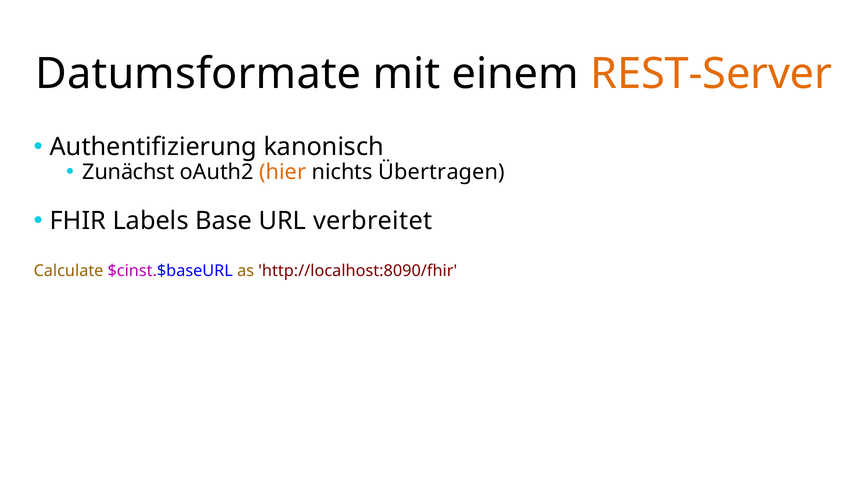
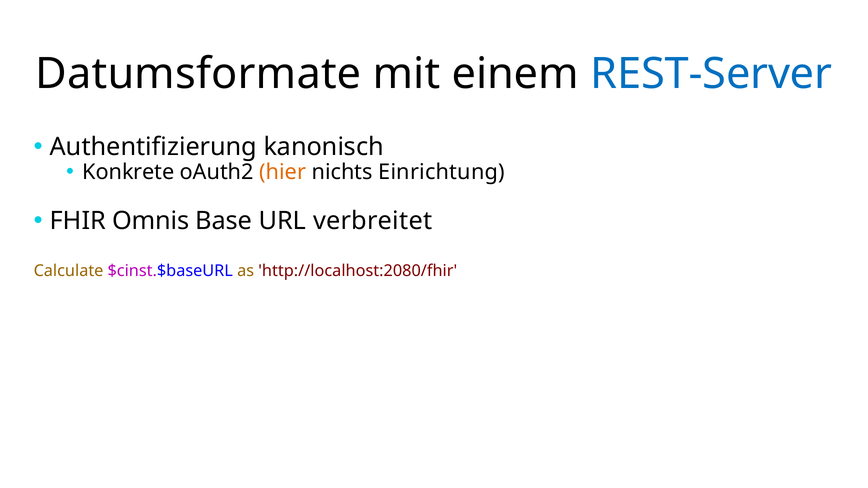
REST-Server colour: orange -> blue
Zunächst: Zunächst -> Konkrete
Übertragen: Übertragen -> Einrichtung
Labels: Labels -> Omnis
http://localhost:8090/fhir: http://localhost:8090/fhir -> http://localhost:2080/fhir
